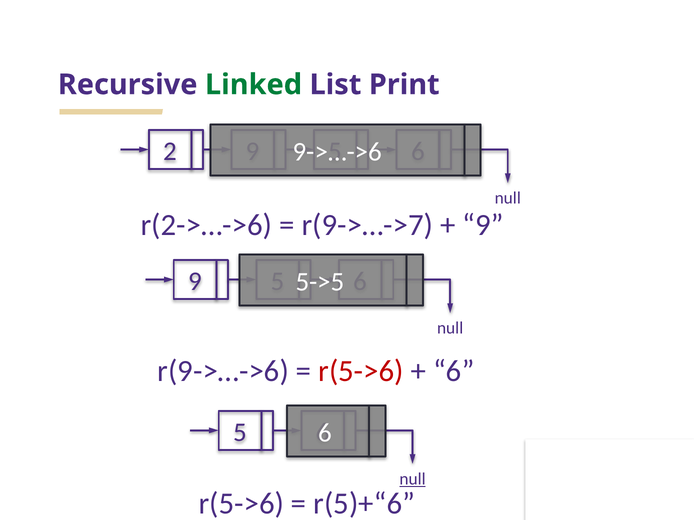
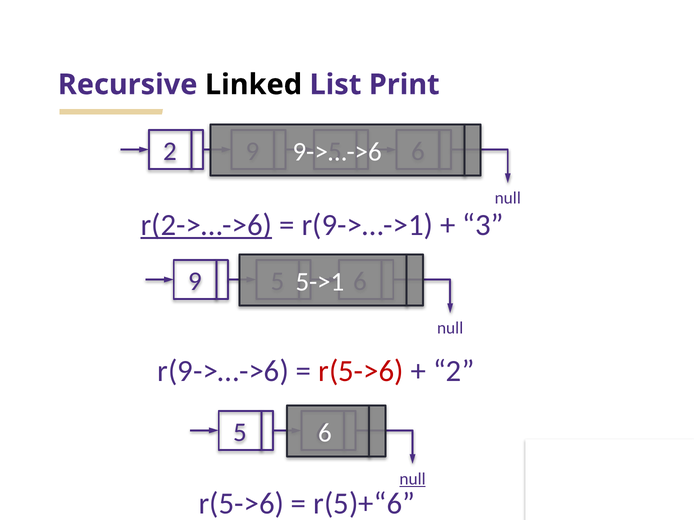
Linked colour: green -> black
r(2->…->6 underline: none -> present
r(9->…->7: r(9->…->7 -> r(9->…->1
9 at (483, 225): 9 -> 3
5->5: 5->5 -> 5->1
6 at (454, 372): 6 -> 2
